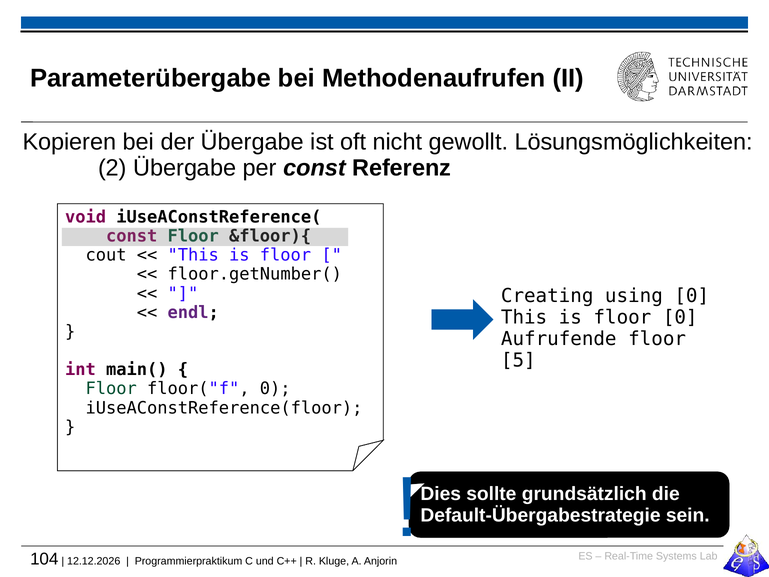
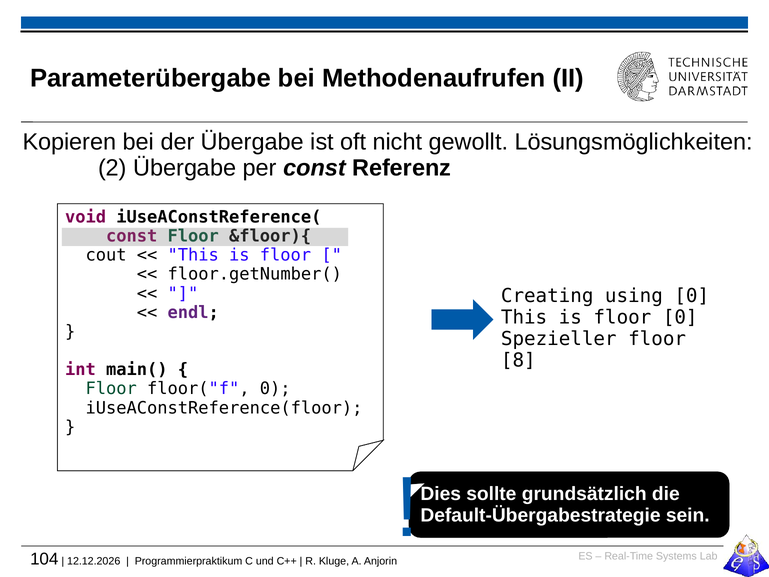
Aufrufende: Aufrufende -> Spezieller
5: 5 -> 8
